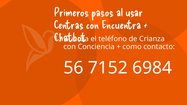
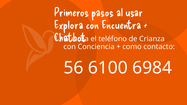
Centras: Centras -> Explora
7152: 7152 -> 6100
